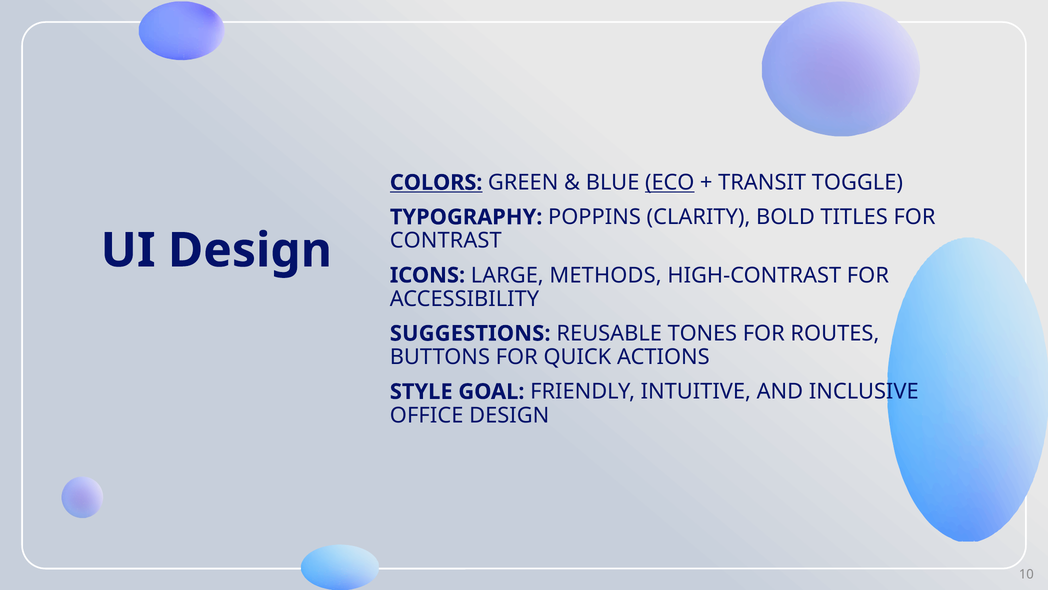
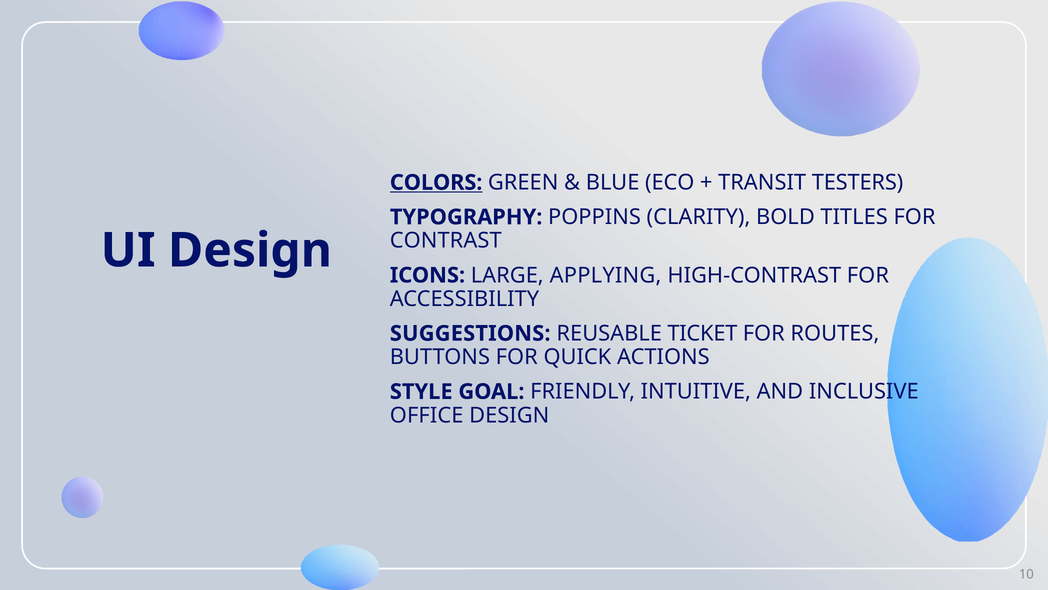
ECO underline: present -> none
TOGGLE: TOGGLE -> TESTERS
METHODS: METHODS -> APPLYING
TONES: TONES -> TICKET
